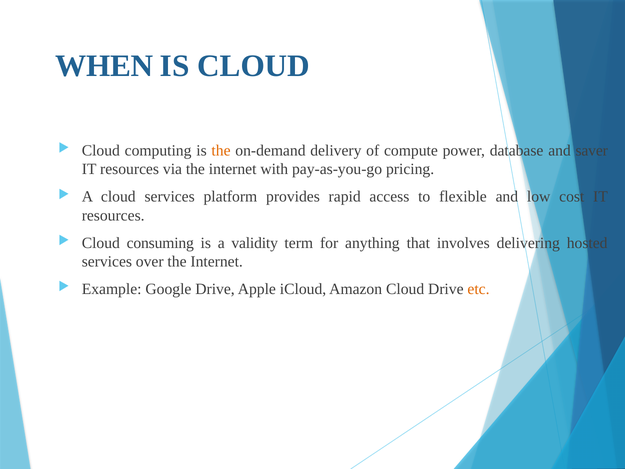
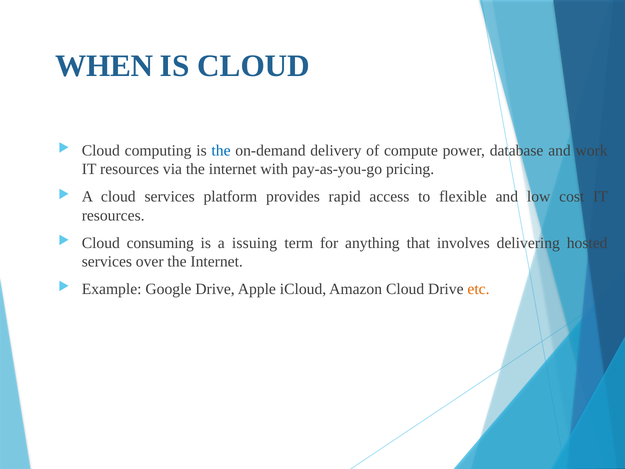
the at (221, 150) colour: orange -> blue
saver: saver -> work
validity: validity -> issuing
